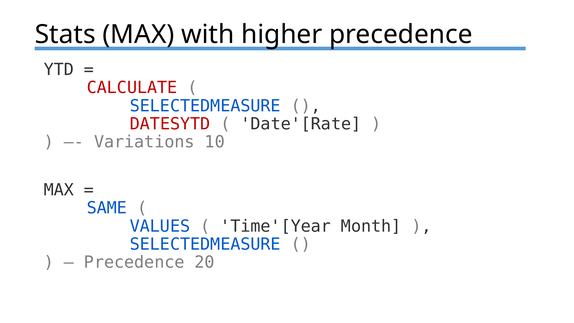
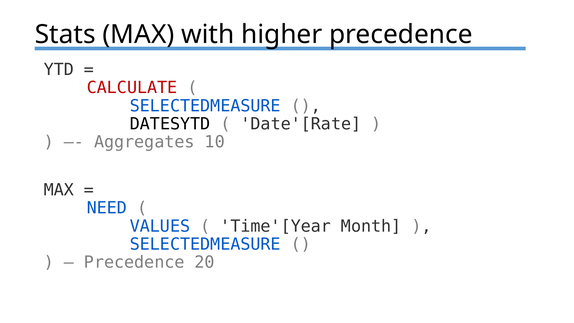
DATESYTD colour: red -> black
Variations: Variations -> Aggregates
SAME: SAME -> NEED
